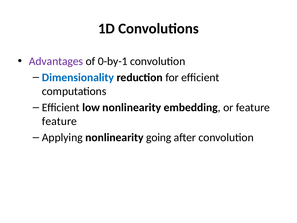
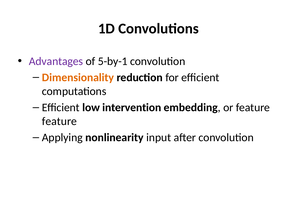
0-by-1: 0-by-1 -> 5-by-1
Dimensionality colour: blue -> orange
low nonlinearity: nonlinearity -> intervention
going: going -> input
